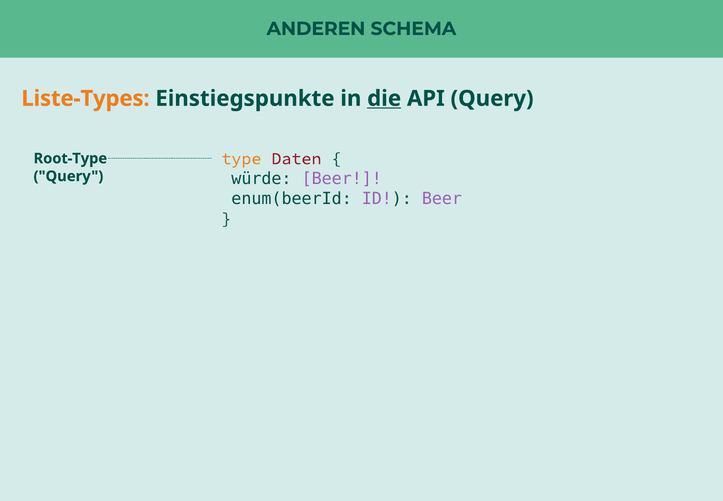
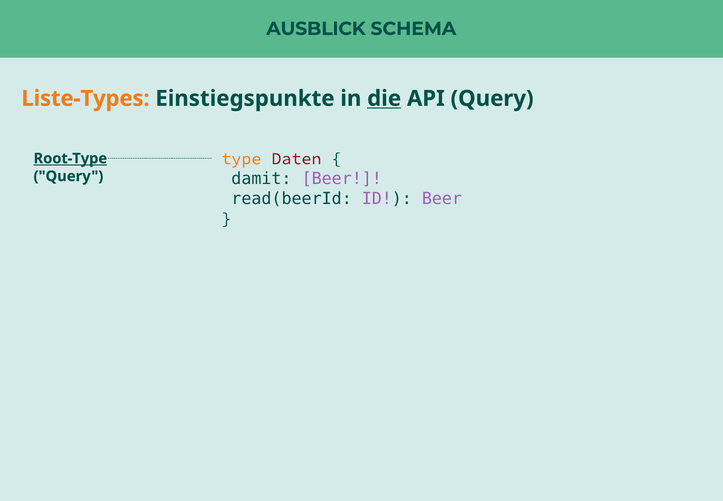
ANDEREN: ANDEREN -> AUSBLICK
Root-Type underline: none -> present
würde: würde -> damit
enum(beerId: enum(beerId -> read(beerId
